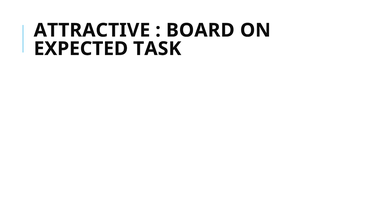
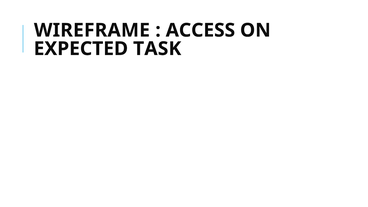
ATTRACTIVE: ATTRACTIVE -> WIREFRAME
BOARD: BOARD -> ACCESS
